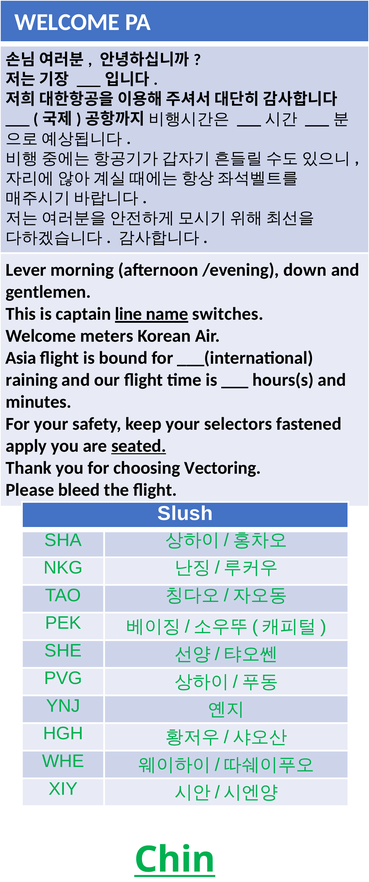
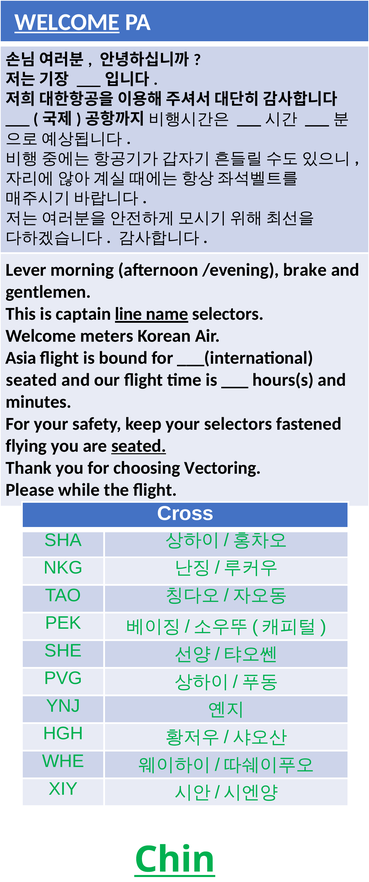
WELCOME at (67, 22) underline: none -> present
down: down -> brake
name switches: switches -> selectors
raining at (32, 380): raining -> seated
apply: apply -> flying
bleed: bleed -> while
Slush: Slush -> Cross
